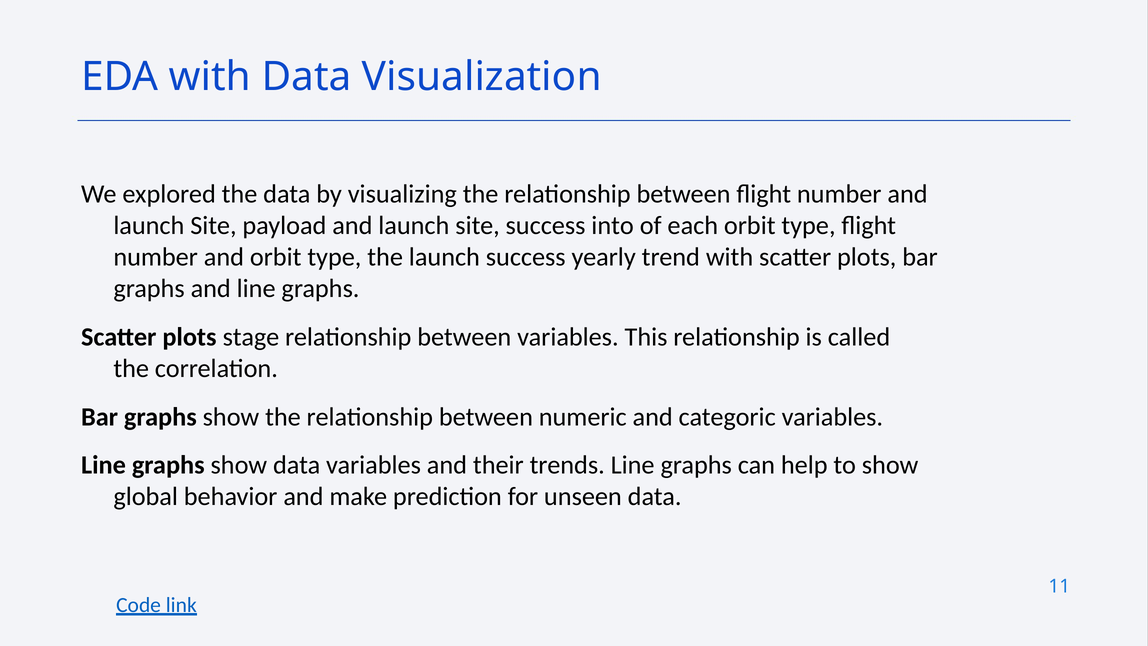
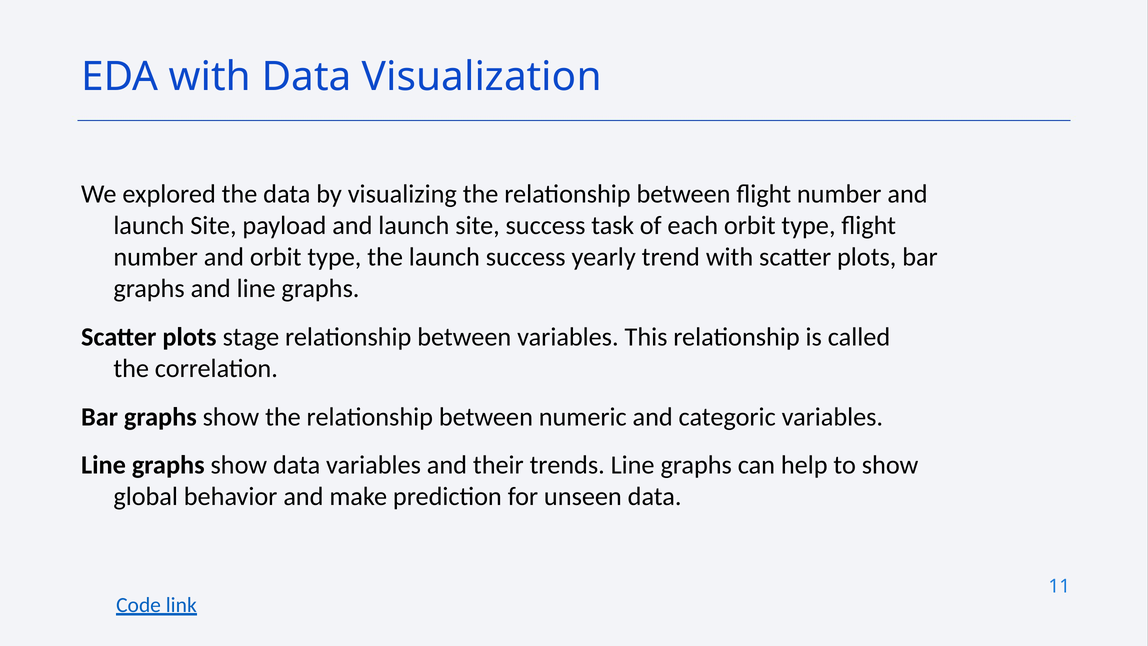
into: into -> task
